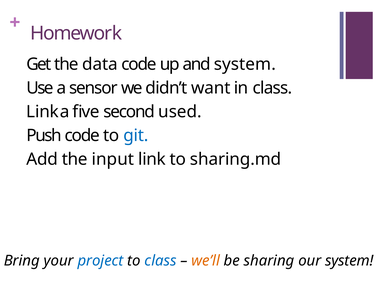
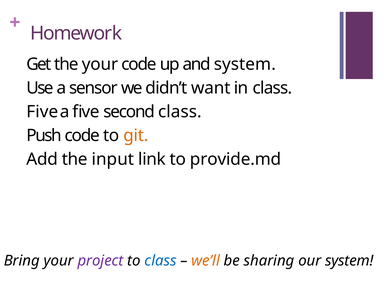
the data: data -> your
Link at (43, 112): Link -> Five
second used: used -> class
git colour: blue -> orange
sharing.md: sharing.md -> provide.md
project colour: blue -> purple
